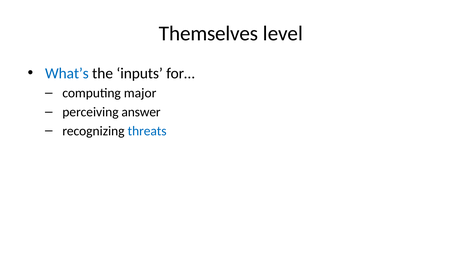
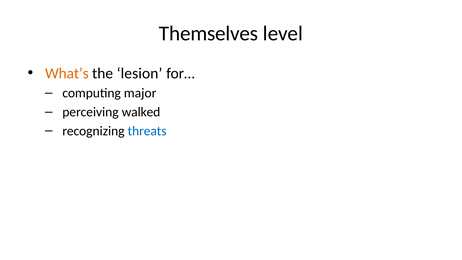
What’s colour: blue -> orange
inputs: inputs -> lesion
answer: answer -> walked
